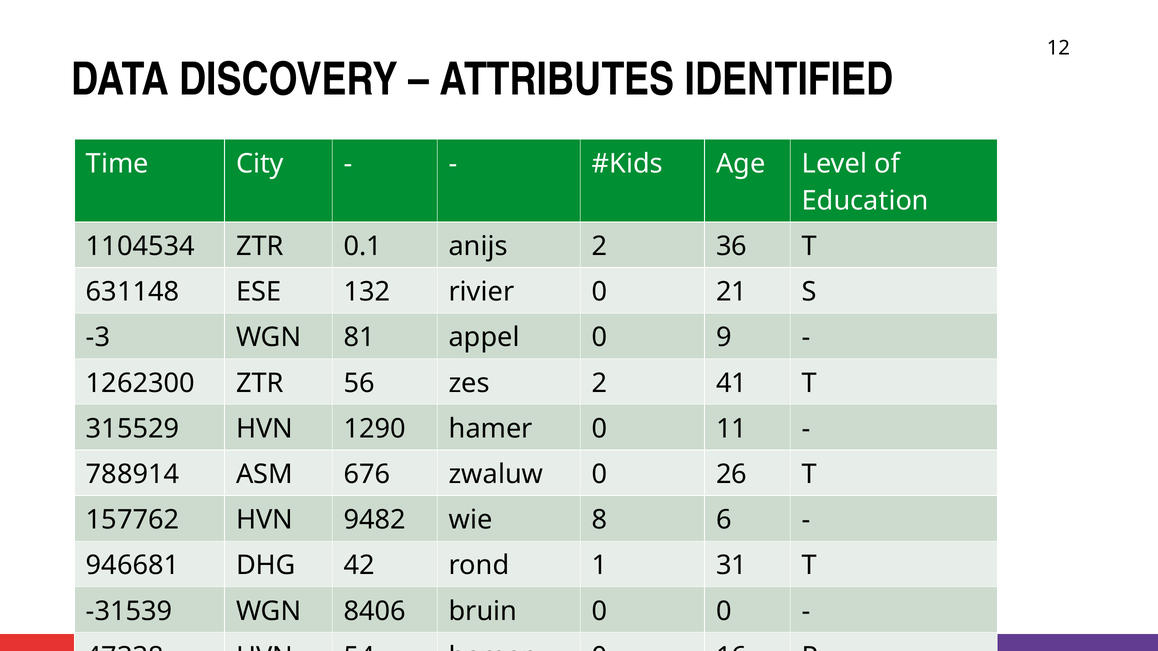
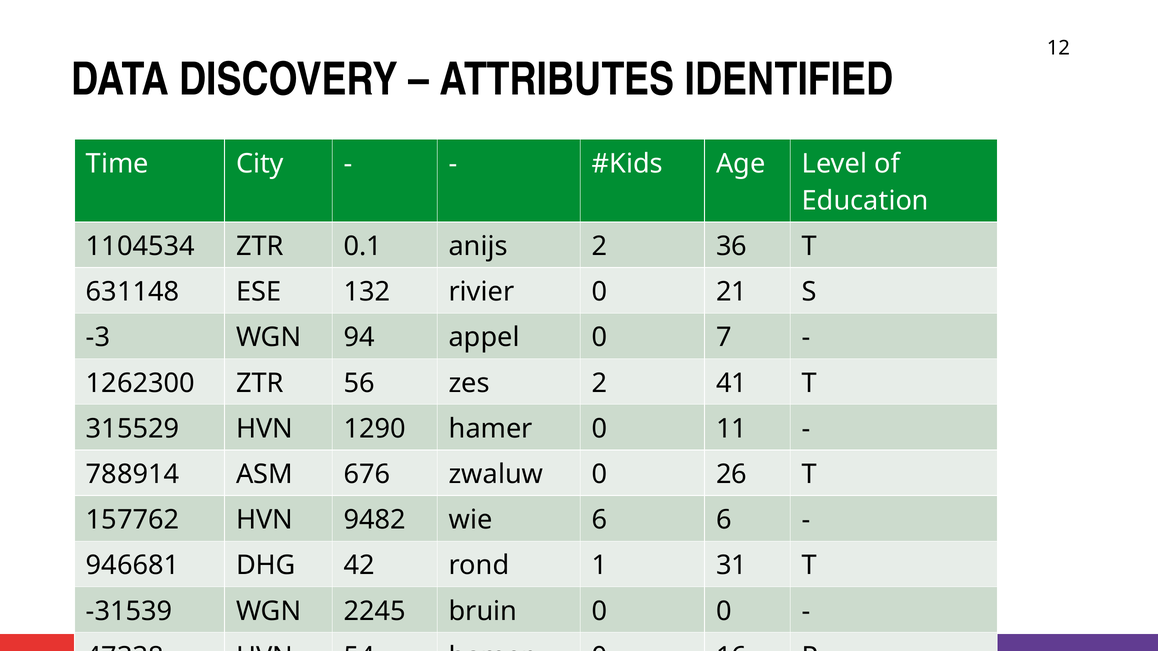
81: 81 -> 94
9: 9 -> 7
wie 8: 8 -> 6
8406: 8406 -> 2245
